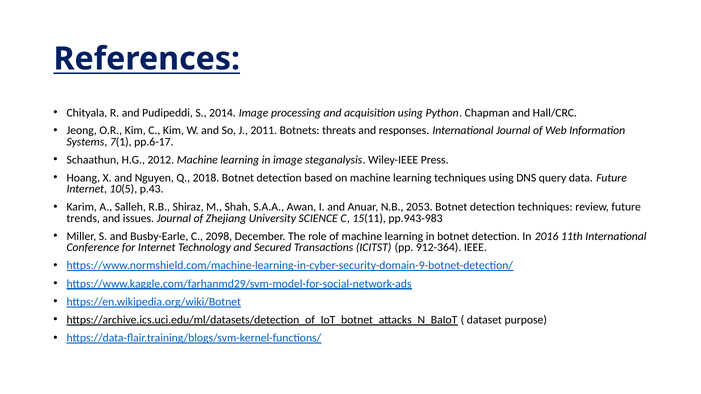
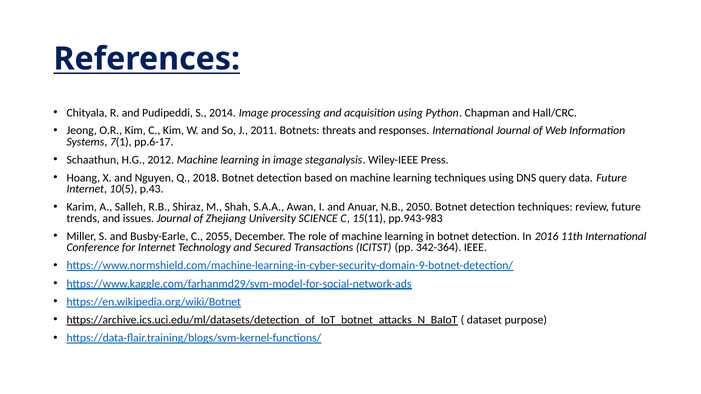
2053: 2053 -> 2050
2098: 2098 -> 2055
912-364: 912-364 -> 342-364
